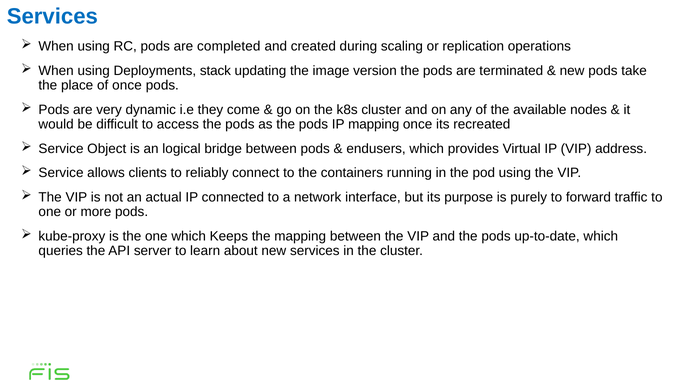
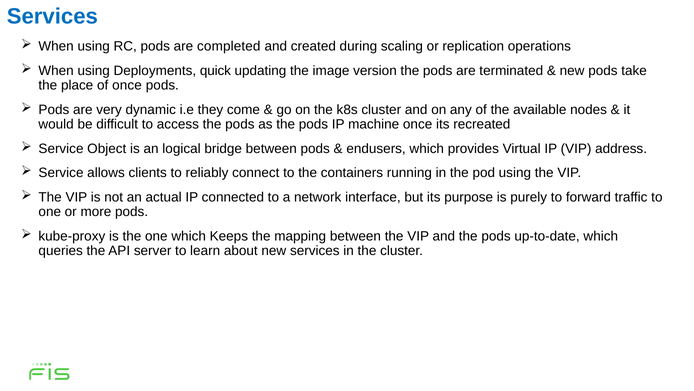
stack: stack -> quick
IP mapping: mapping -> machine
